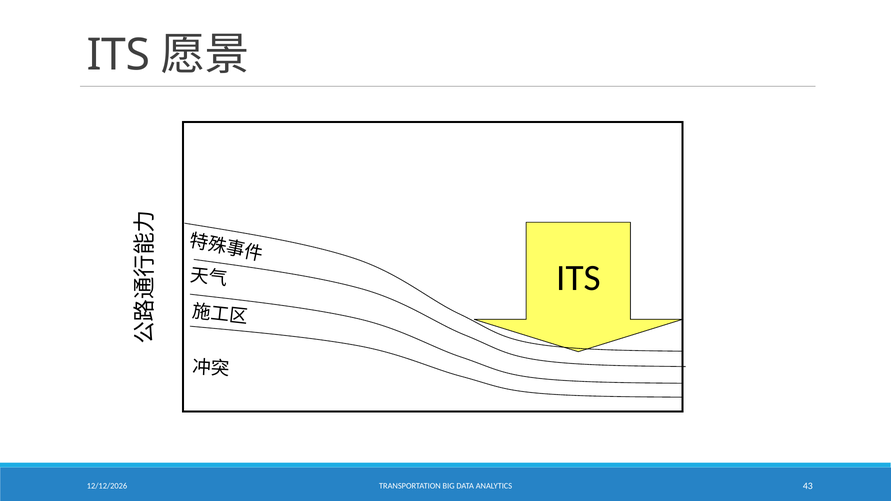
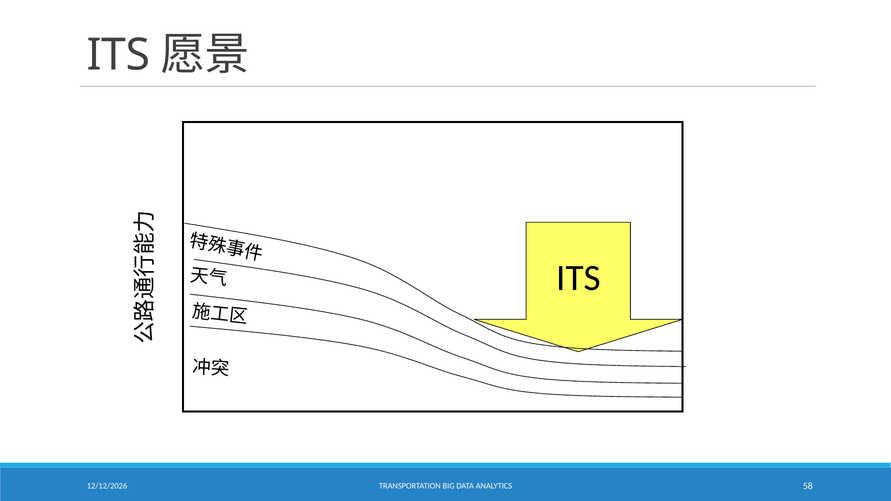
43: 43 -> 58
